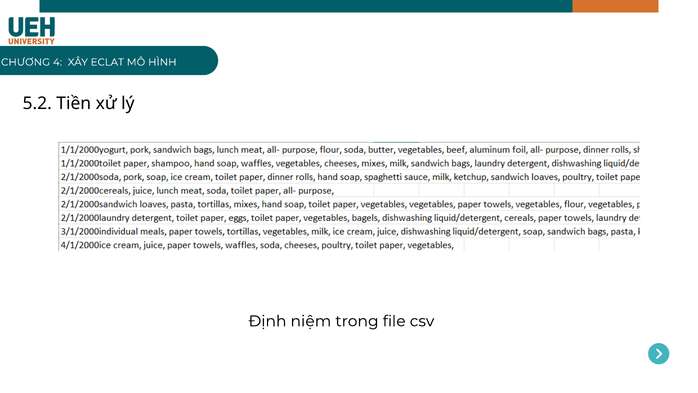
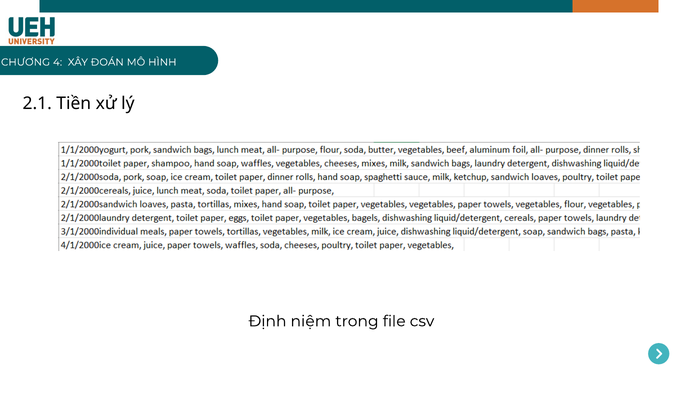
ECLAT: ECLAT -> ĐOÁN
5.2: 5.2 -> 2.1
